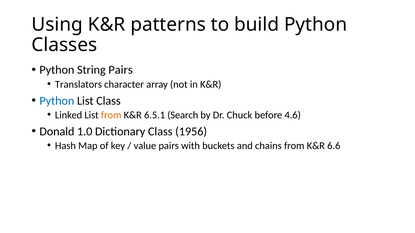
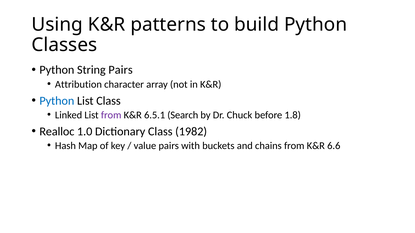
Translators: Translators -> Attribution
from at (111, 115) colour: orange -> purple
4.6: 4.6 -> 1.8
Donald: Donald -> Realloc
1956: 1956 -> 1982
